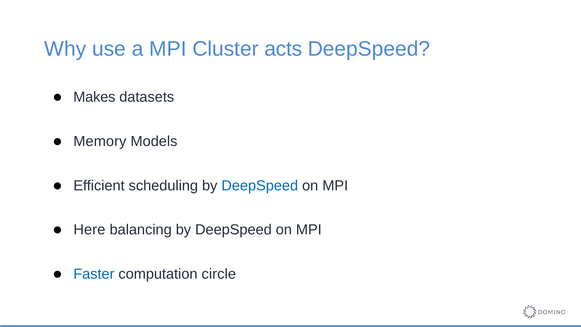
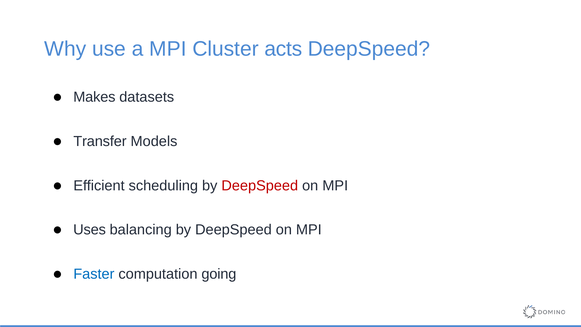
Memory: Memory -> Transfer
DeepSpeed at (260, 185) colour: blue -> red
Here: Here -> Uses
circle: circle -> going
